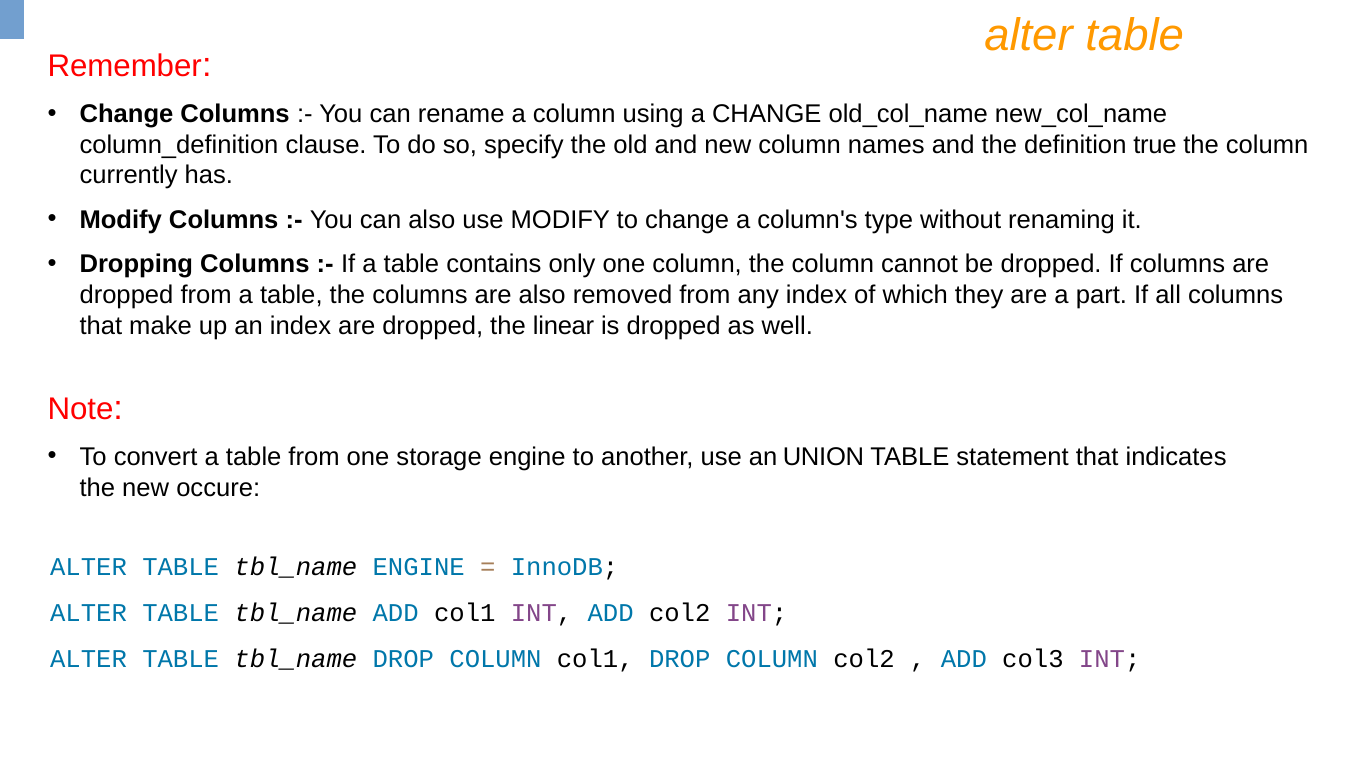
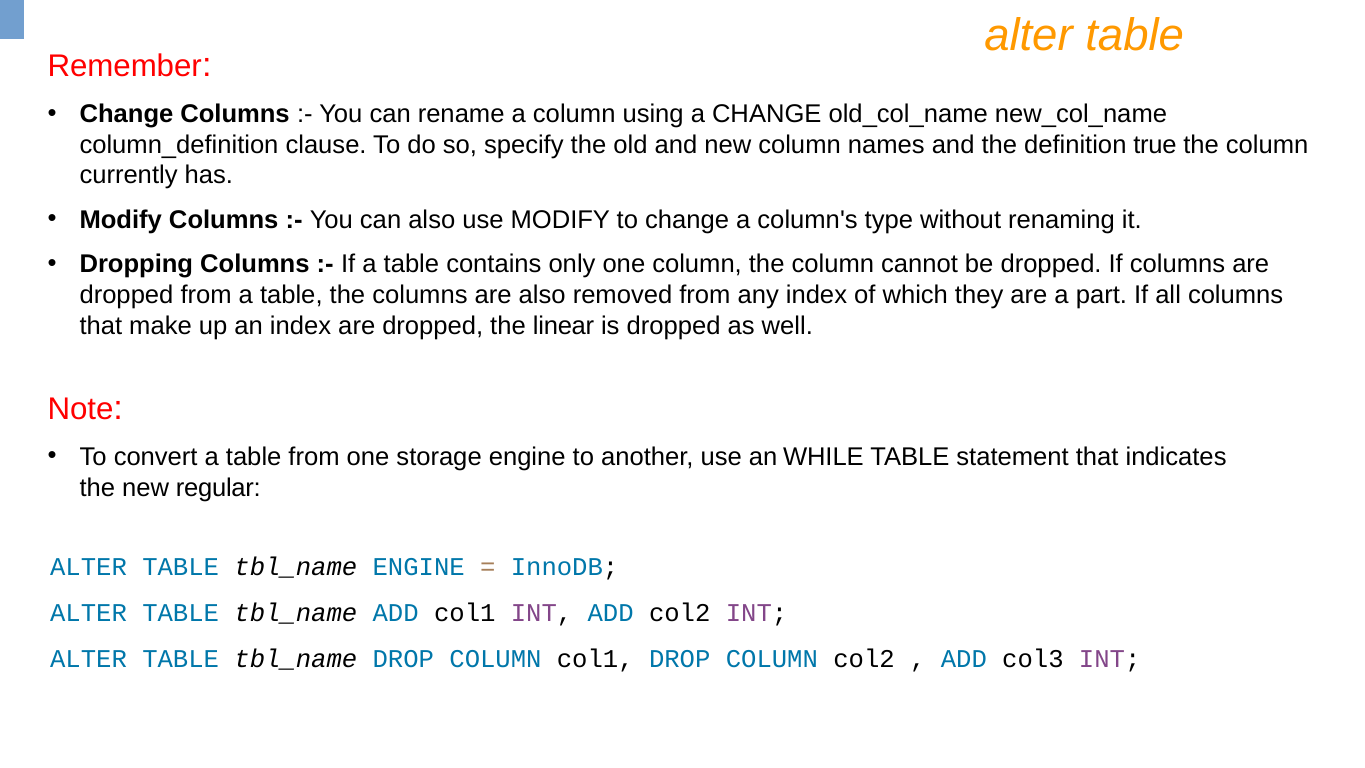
UNION: UNION -> WHILE
occure: occure -> regular
